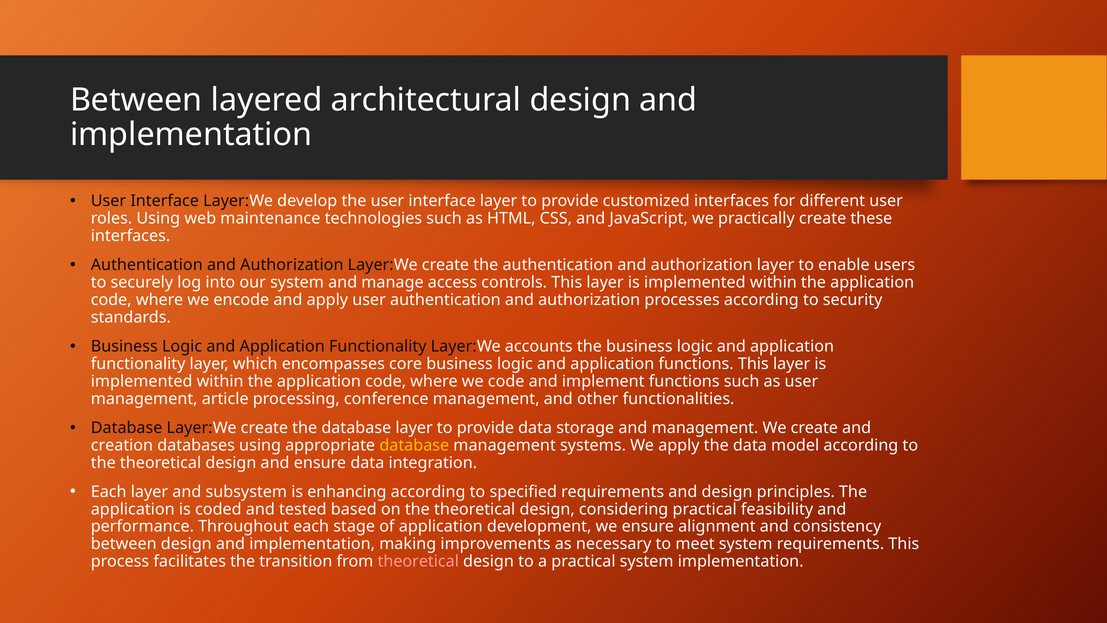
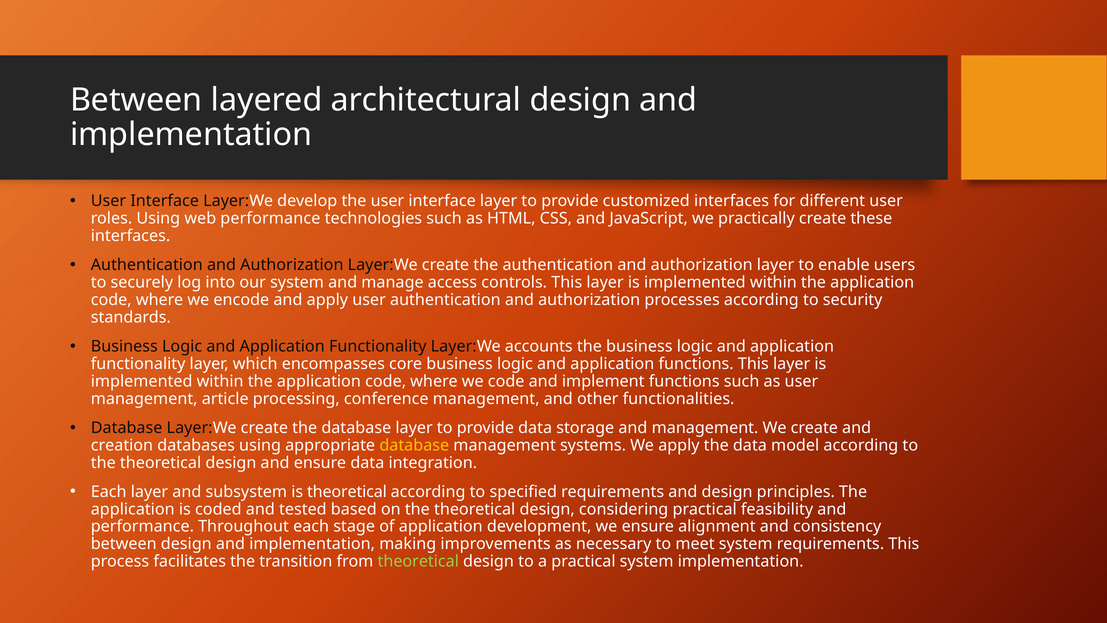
web maintenance: maintenance -> performance
is enhancing: enhancing -> theoretical
theoretical at (418, 561) colour: pink -> light green
